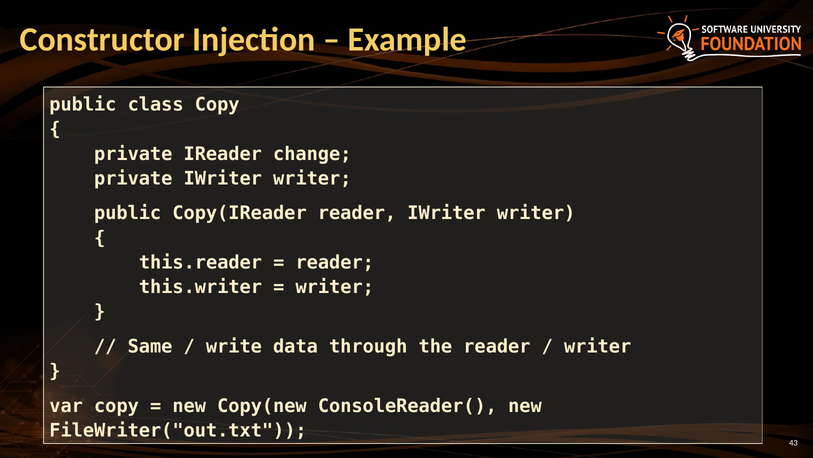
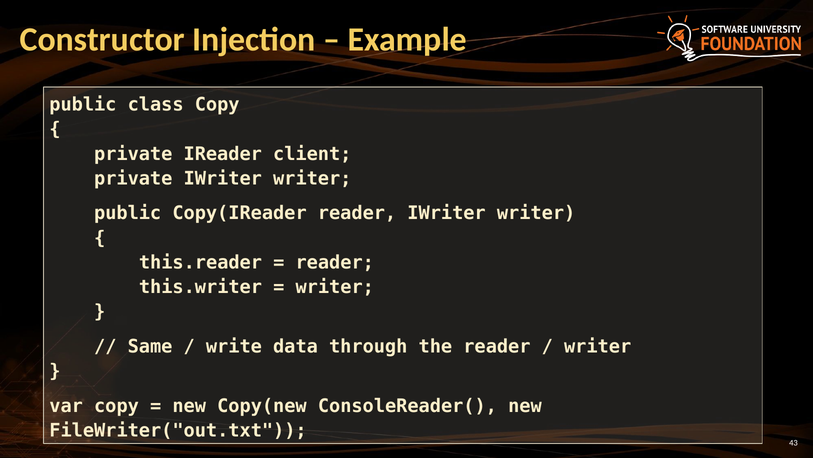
change: change -> client
